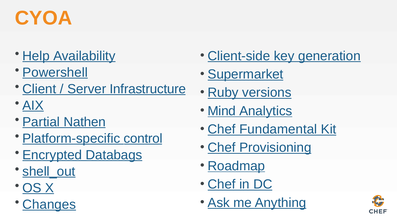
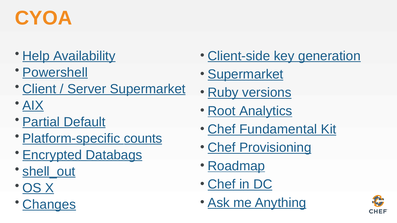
Server Infrastructure: Infrastructure -> Supermarket
Mind: Mind -> Root
Nathen: Nathen -> Default
control: control -> counts
